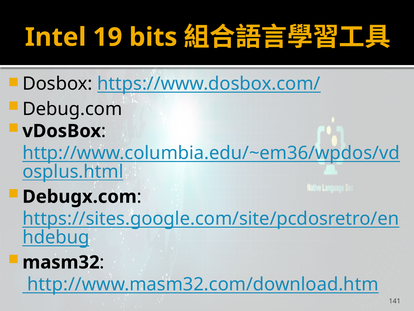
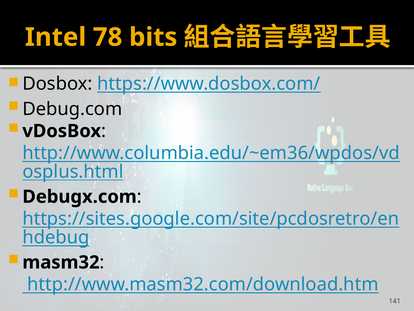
19: 19 -> 78
